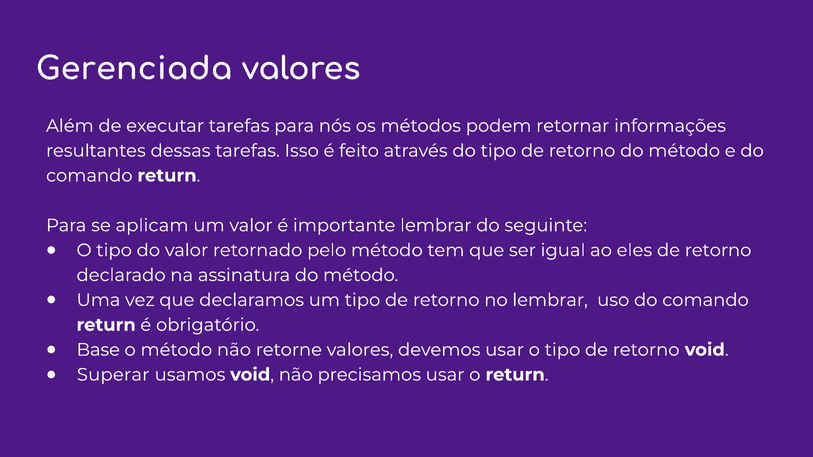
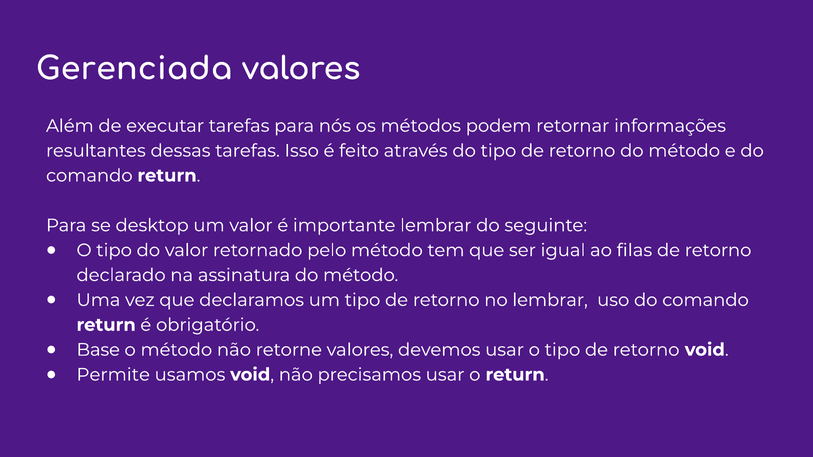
aplicam: aplicam -> desktop
eles: eles -> filas
Superar: Superar -> Permite
